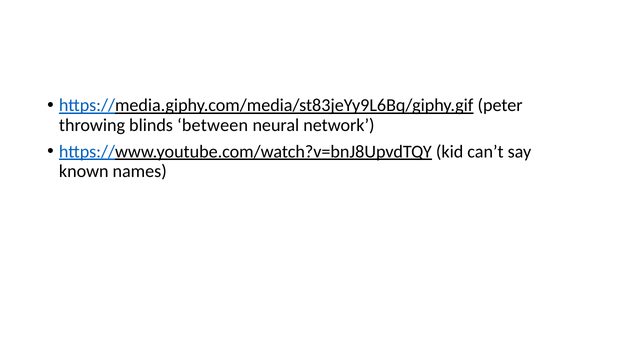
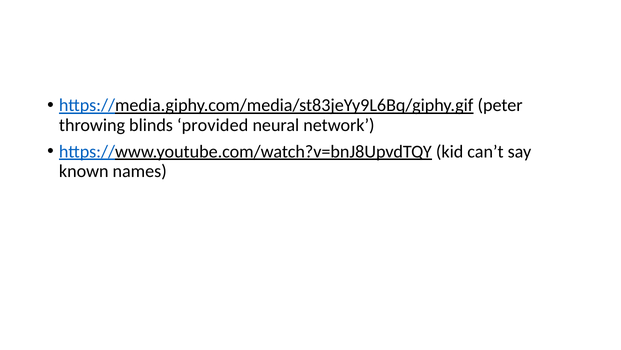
between: between -> provided
